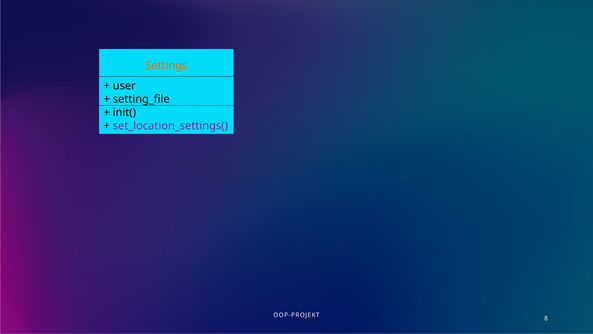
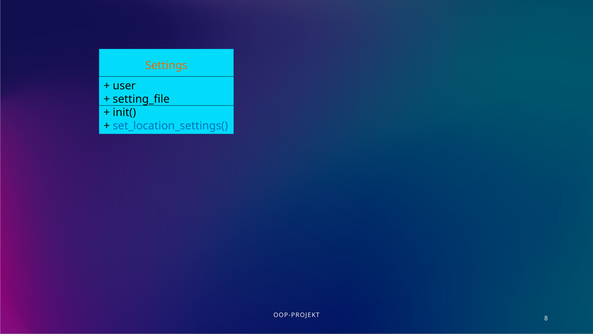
set_location_settings( colour: purple -> blue
